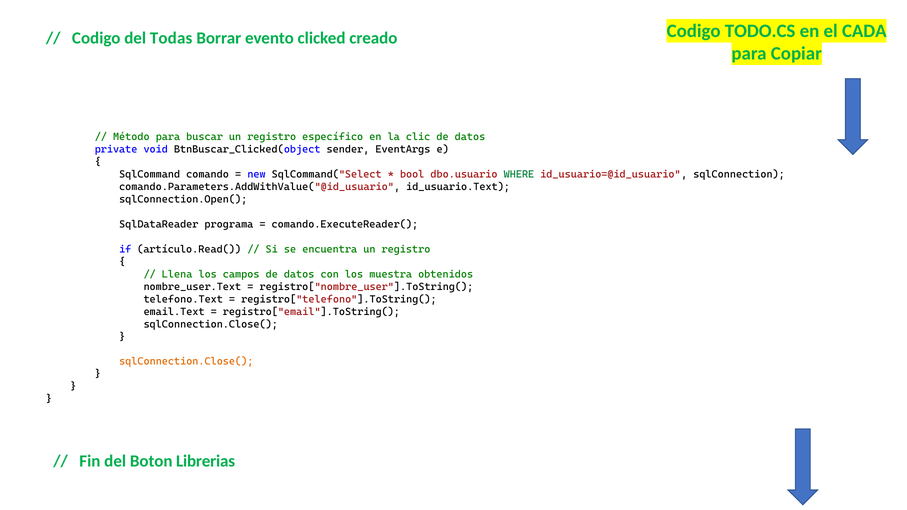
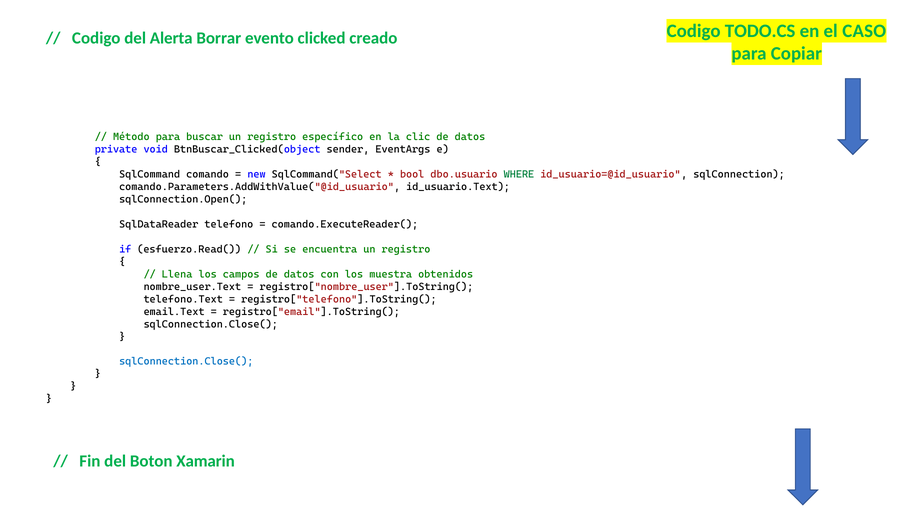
CADA: CADA -> CASO
Todas: Todas -> Alerta
programa: programa -> telefono
artículo.Read(: artículo.Read( -> esfuerzo.Read(
sqlConnection.Close( at (186, 362) colour: orange -> blue
Librerias: Librerias -> Xamarin
